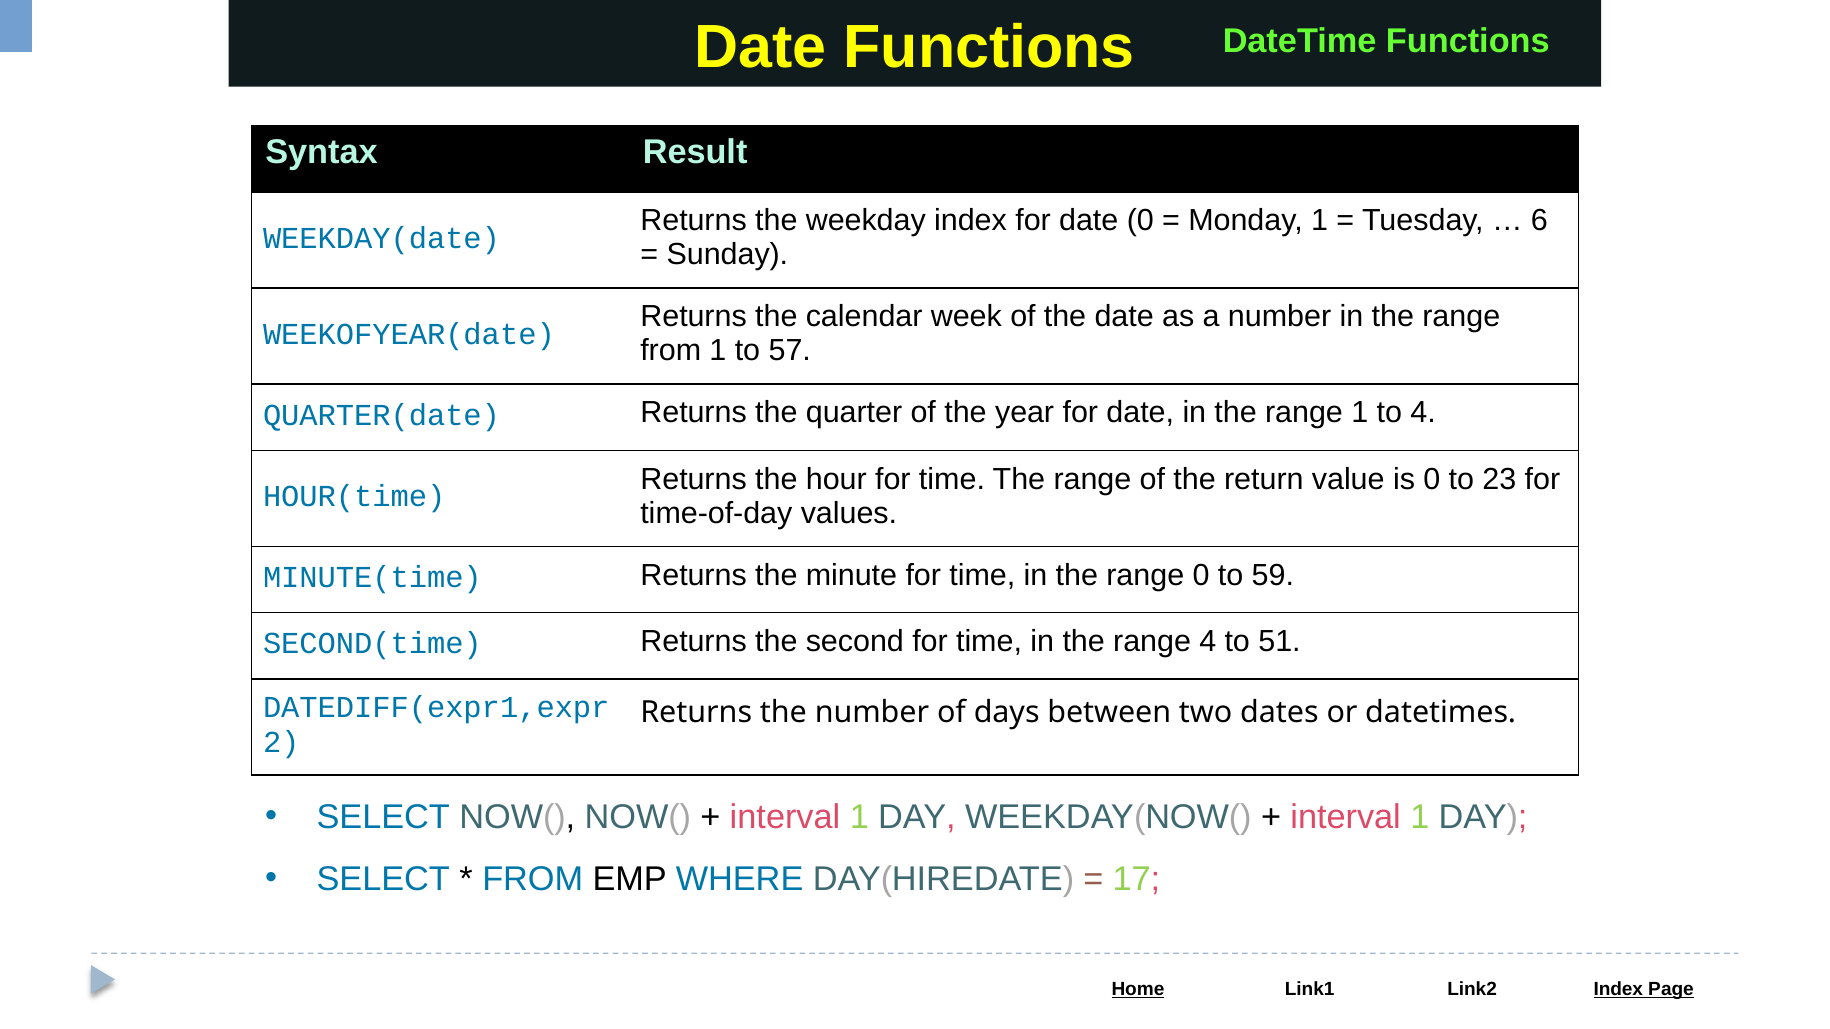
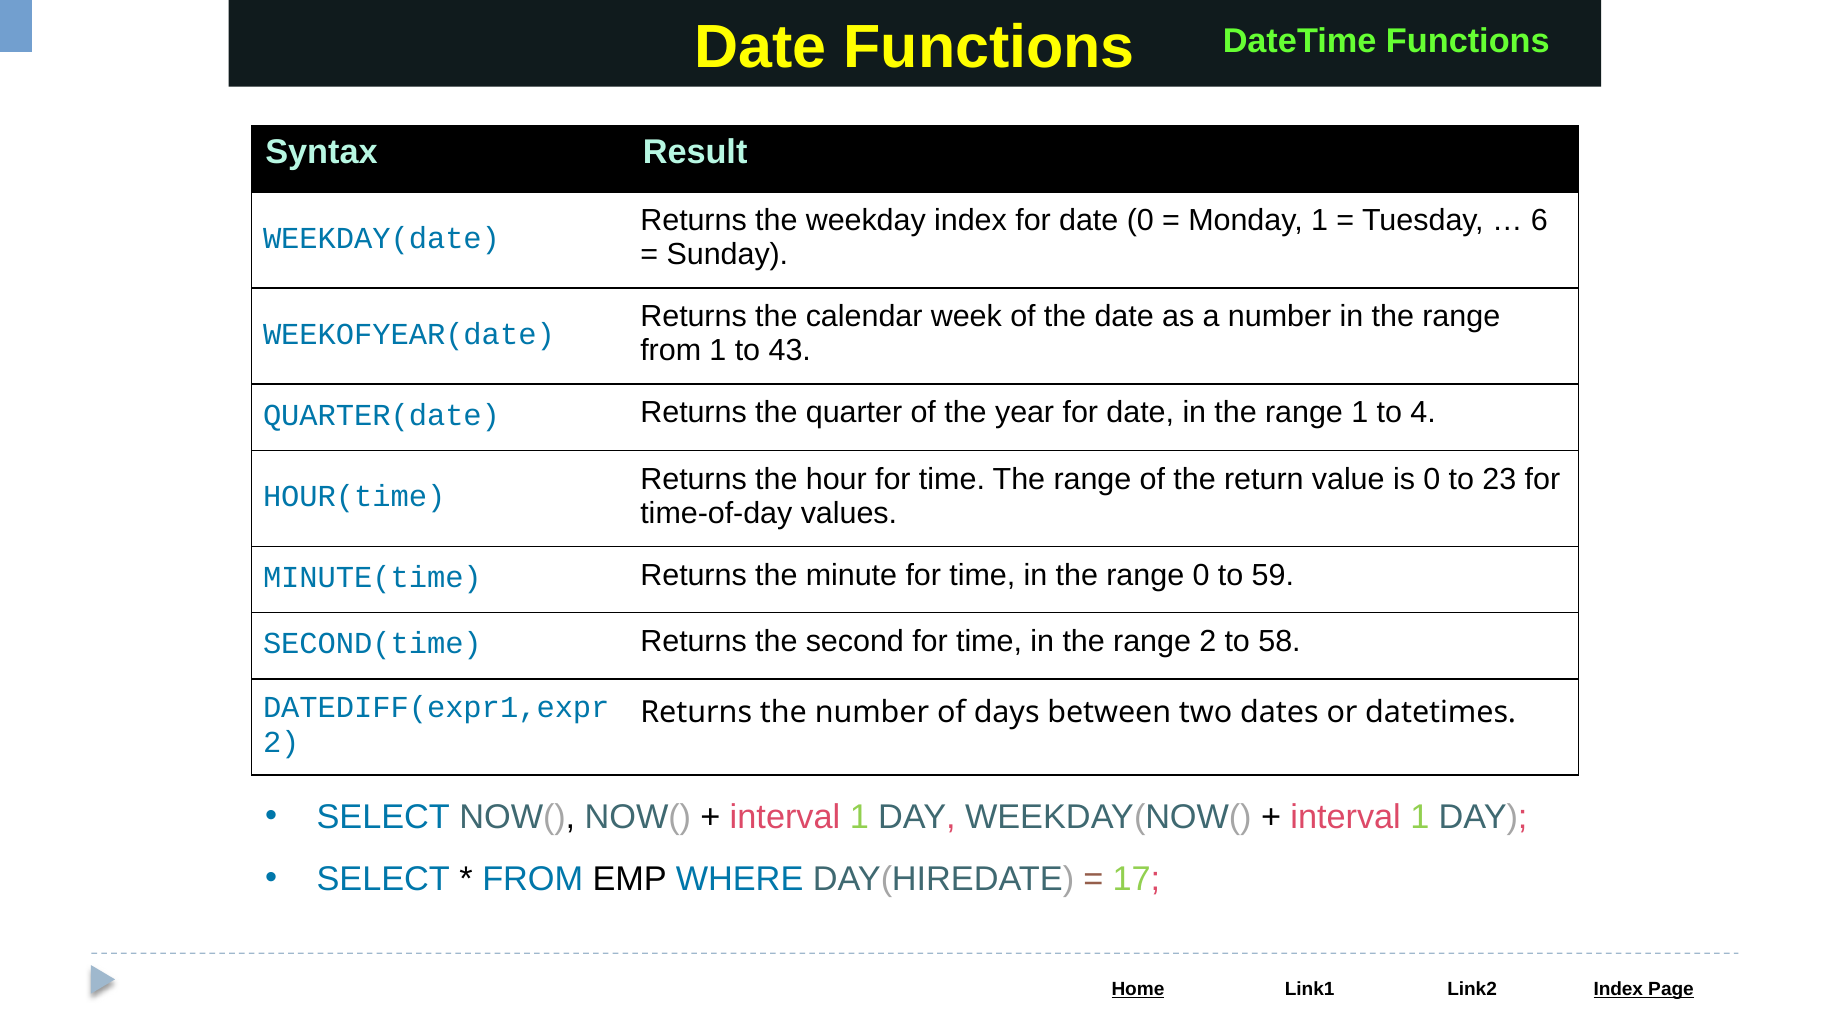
57: 57 -> 43
range 4: 4 -> 2
51: 51 -> 58
